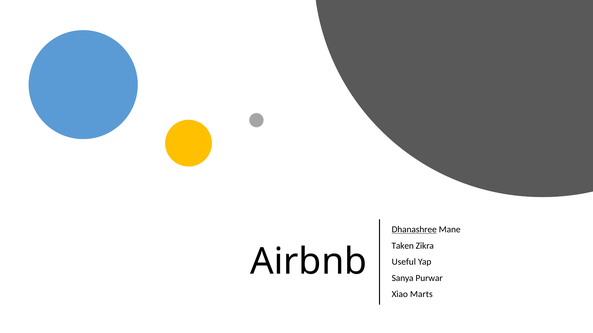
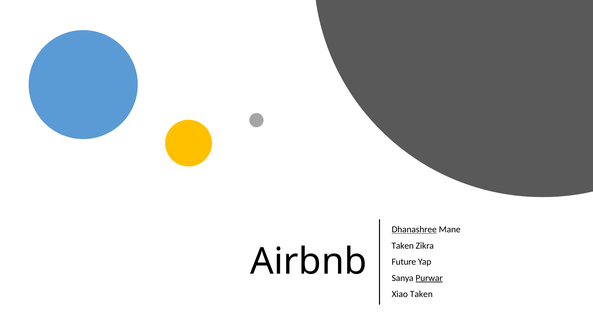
Useful: Useful -> Future
Purwar underline: none -> present
Xiao Marts: Marts -> Taken
